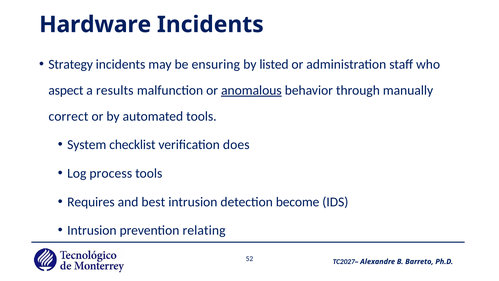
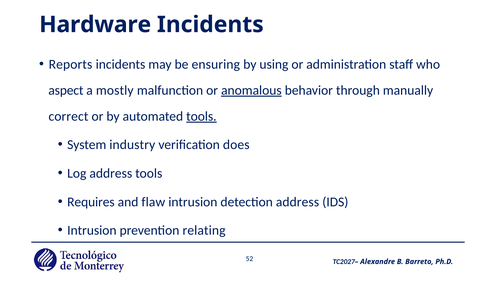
Strategy: Strategy -> Reports
listed: listed -> using
results: results -> mostly
tools at (201, 116) underline: none -> present
checklist: checklist -> industry
Log process: process -> address
best: best -> flaw
detection become: become -> address
